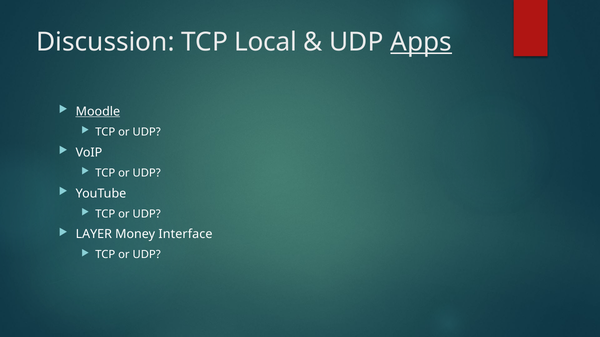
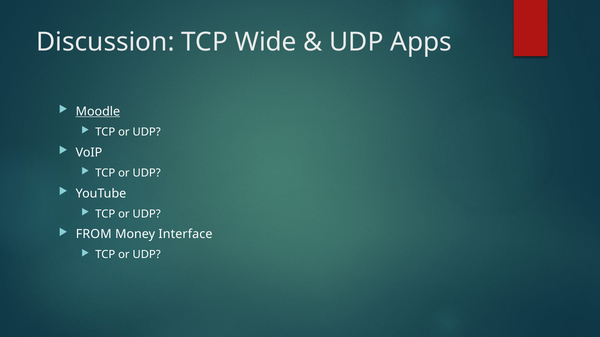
Local: Local -> Wide
Apps underline: present -> none
LAYER: LAYER -> FROM
